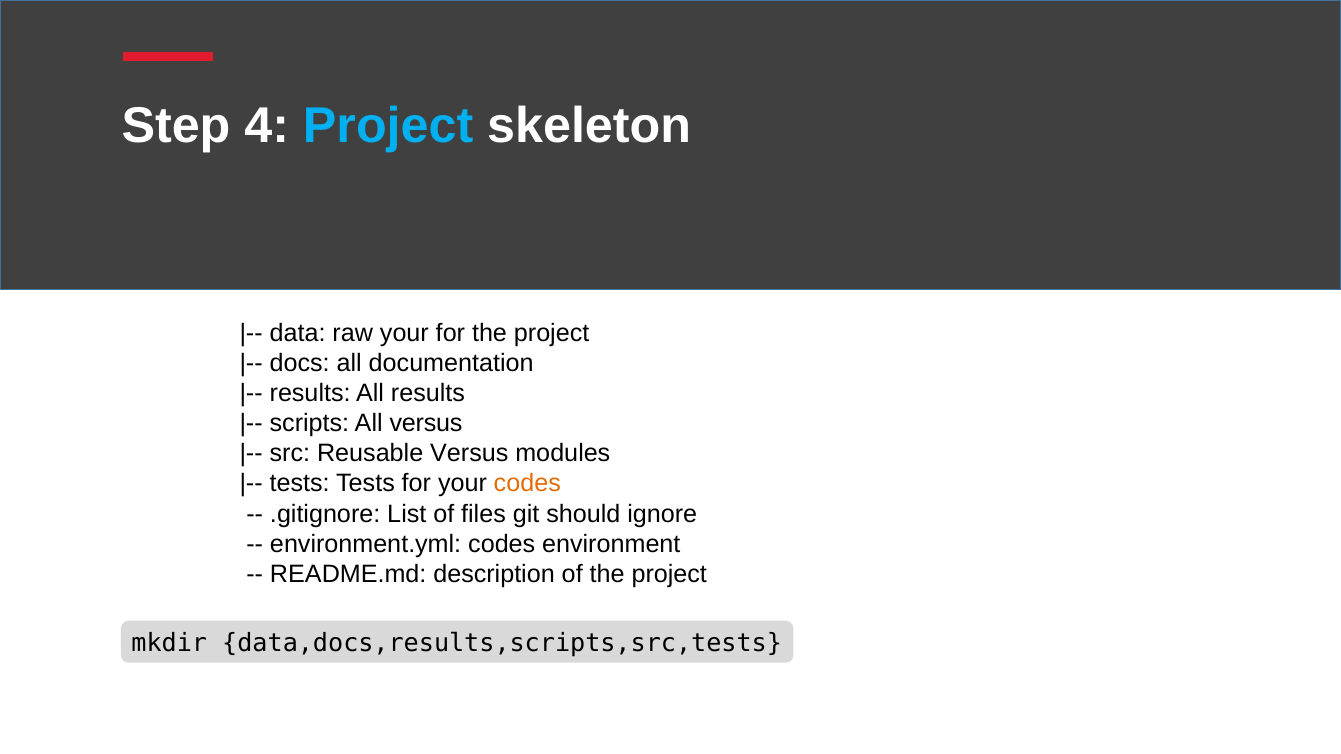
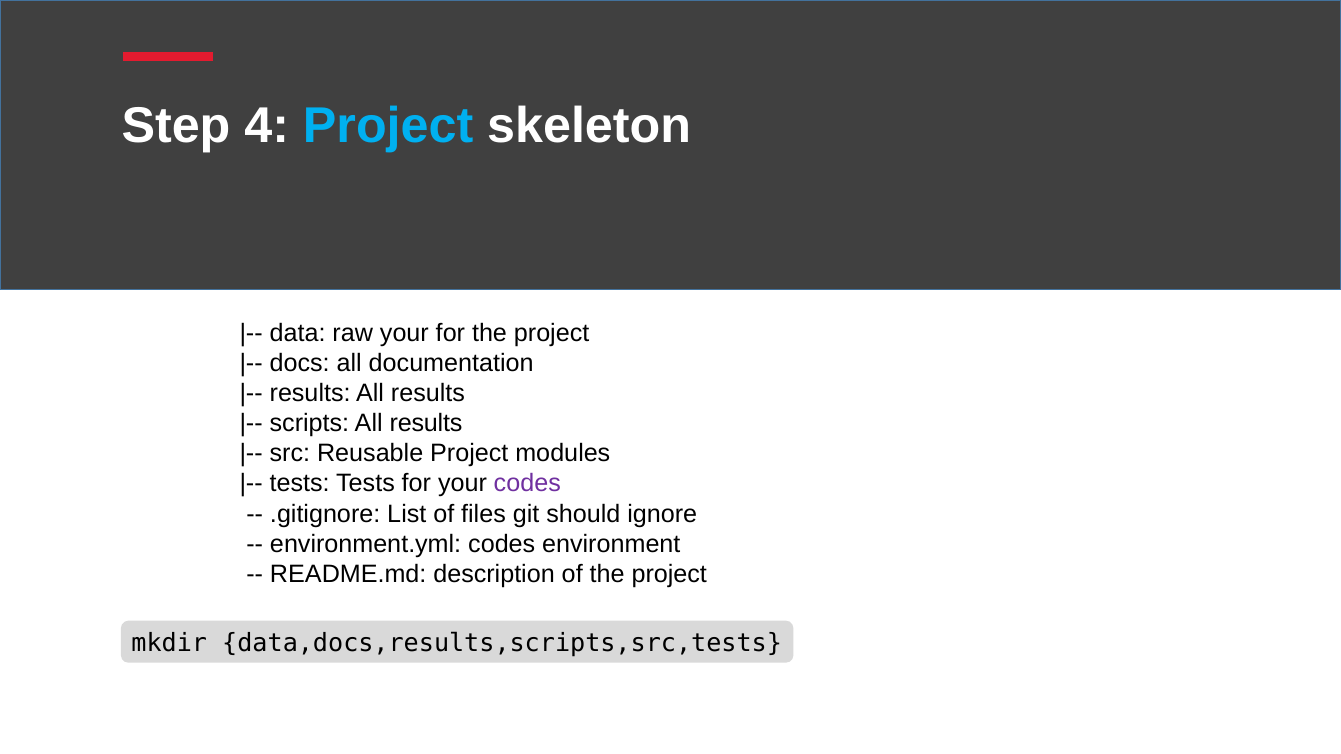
scripts All versus: versus -> results
Reusable Versus: Versus -> Project
codes at (527, 484) colour: orange -> purple
